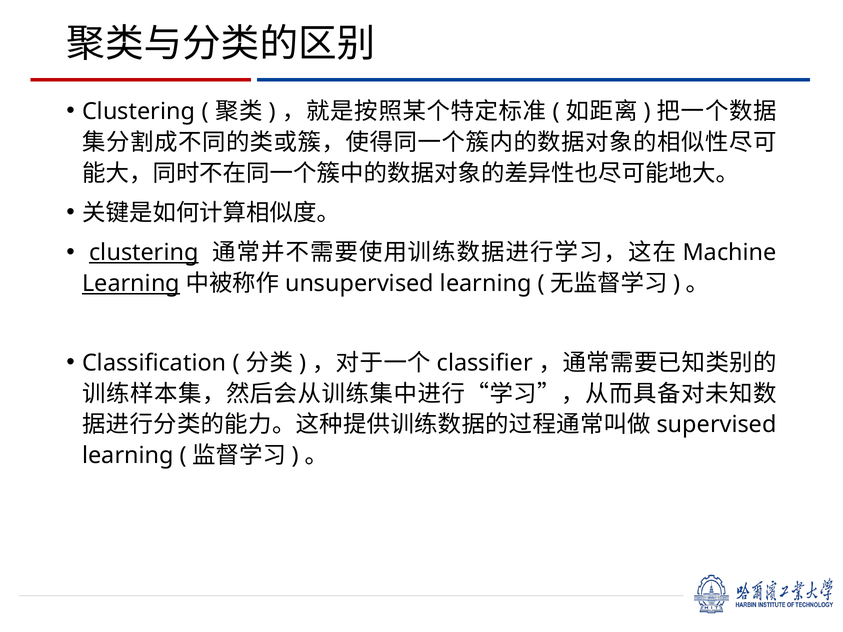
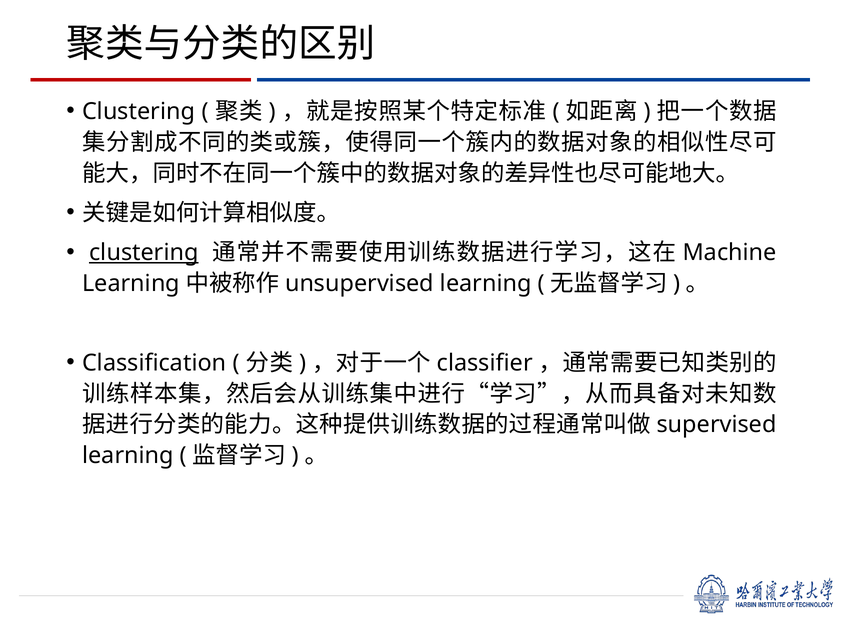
Learning at (131, 284) underline: present -> none
